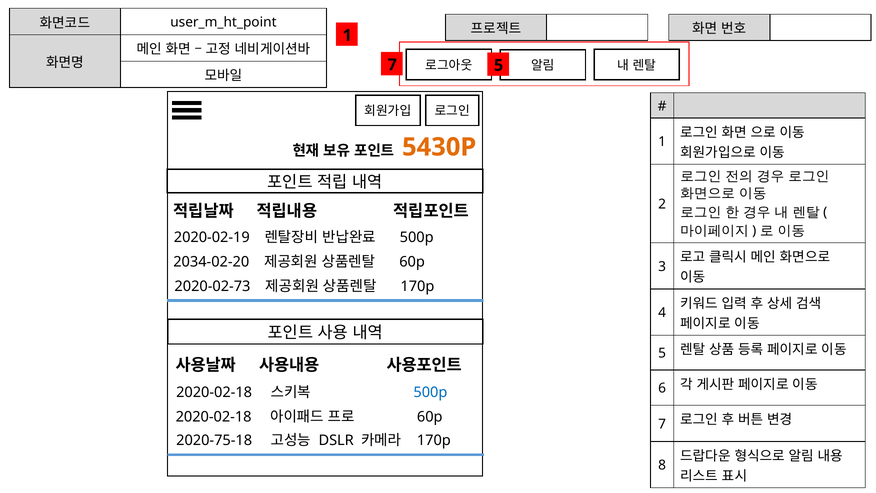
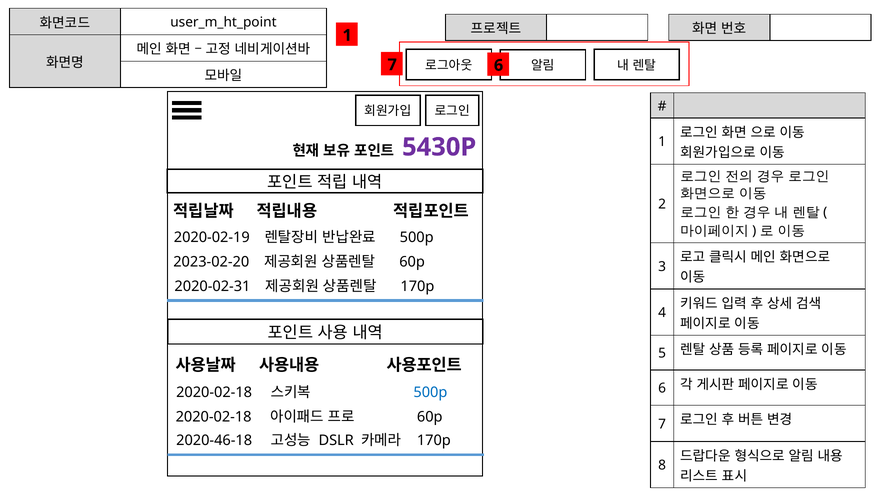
7 5: 5 -> 6
5430P colour: orange -> purple
2034-02-20: 2034-02-20 -> 2023-02-20
2020-02-73: 2020-02-73 -> 2020-02-31
2020-75-18: 2020-75-18 -> 2020-46-18
